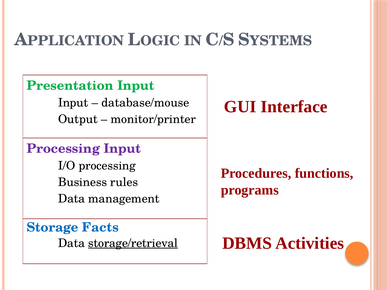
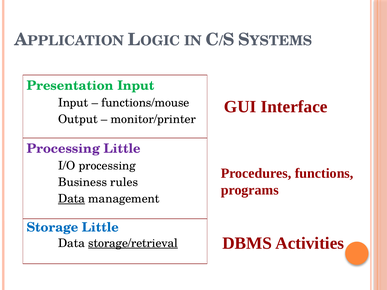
database/mouse: database/mouse -> functions/mouse
Processing Input: Input -> Little
Data at (72, 199) underline: none -> present
Storage Facts: Facts -> Little
